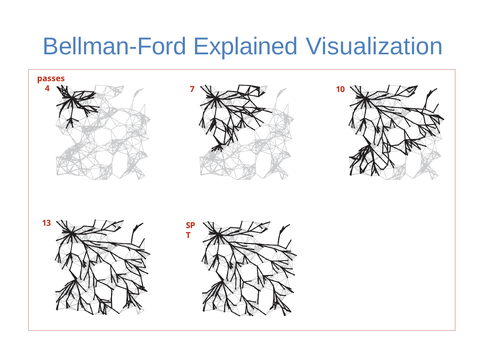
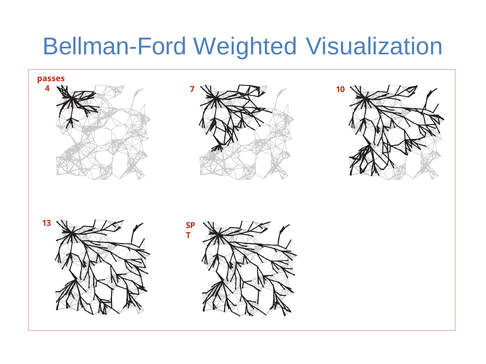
Explained: Explained -> Weighted
